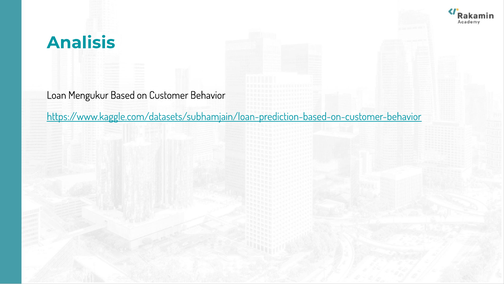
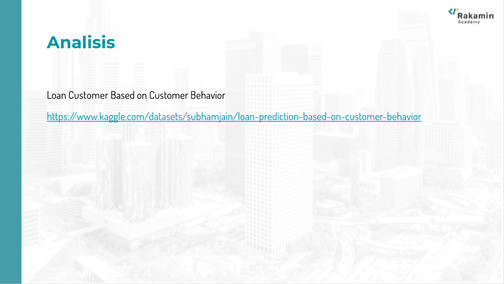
Loan Mengukur: Mengukur -> Customer
